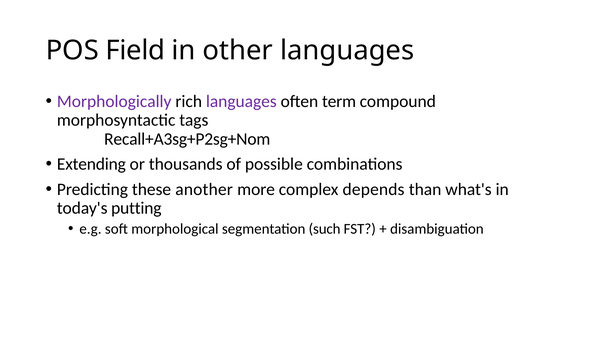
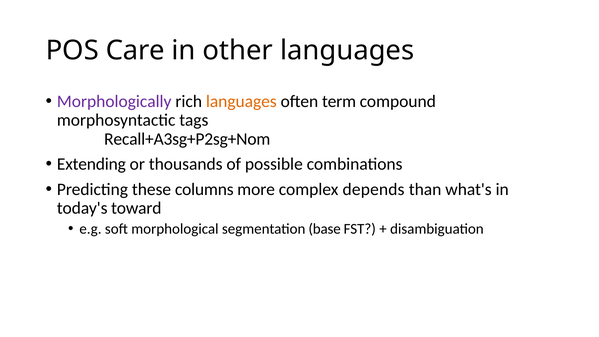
Field: Field -> Care
languages at (241, 101) colour: purple -> orange
another: another -> columns
putting: putting -> toward
such: such -> base
